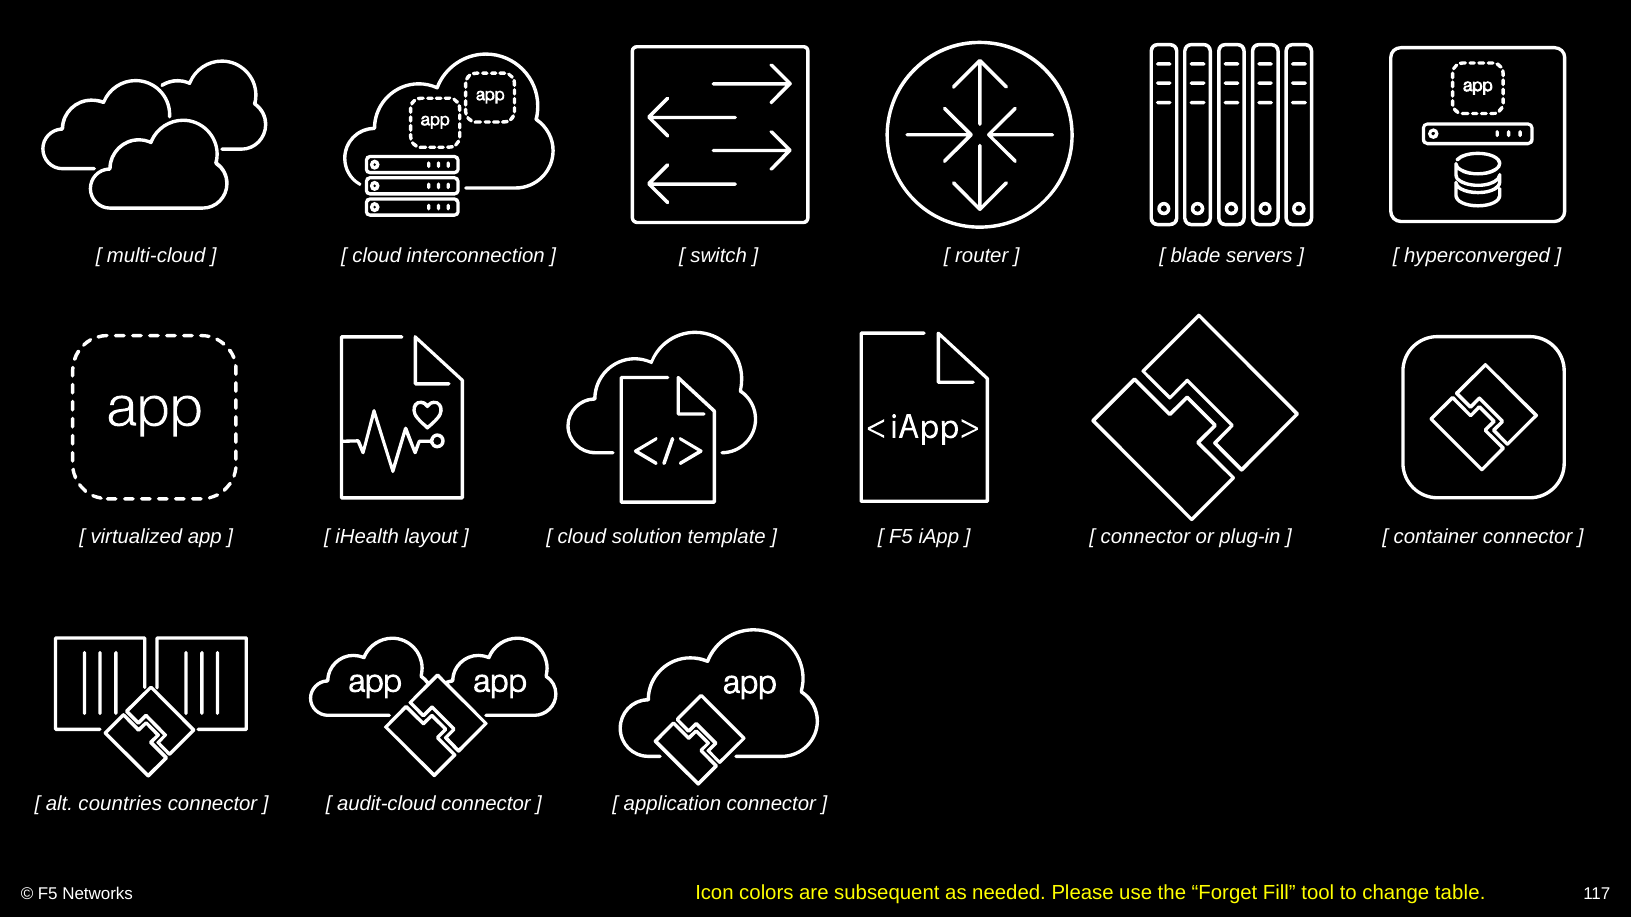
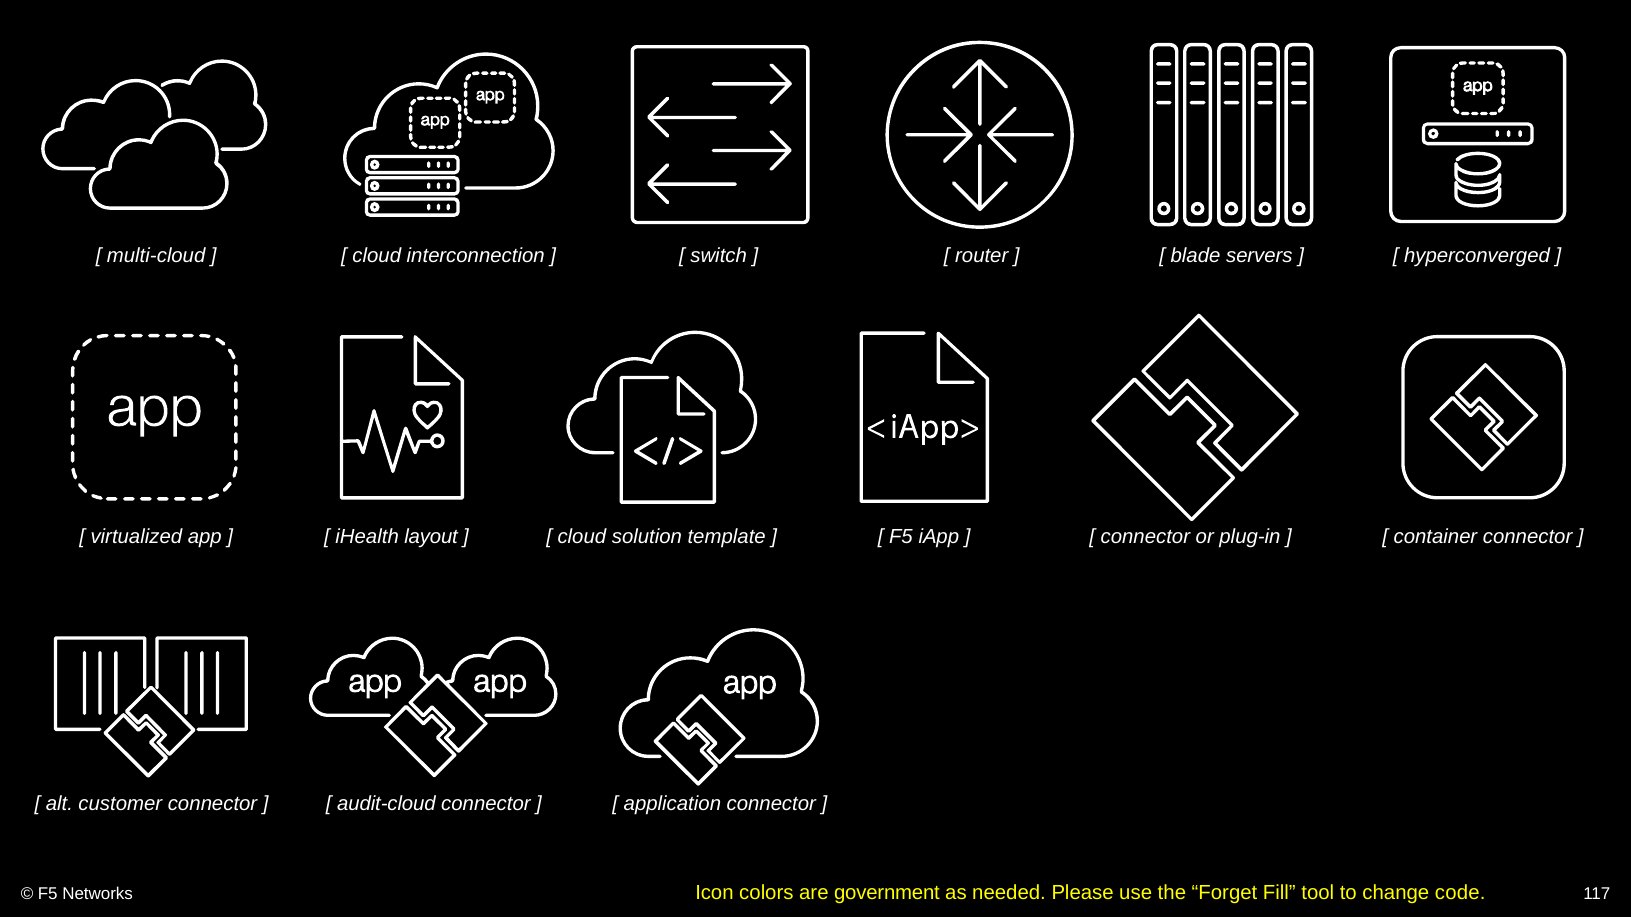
countries: countries -> customer
subsequent: subsequent -> government
table: table -> code
